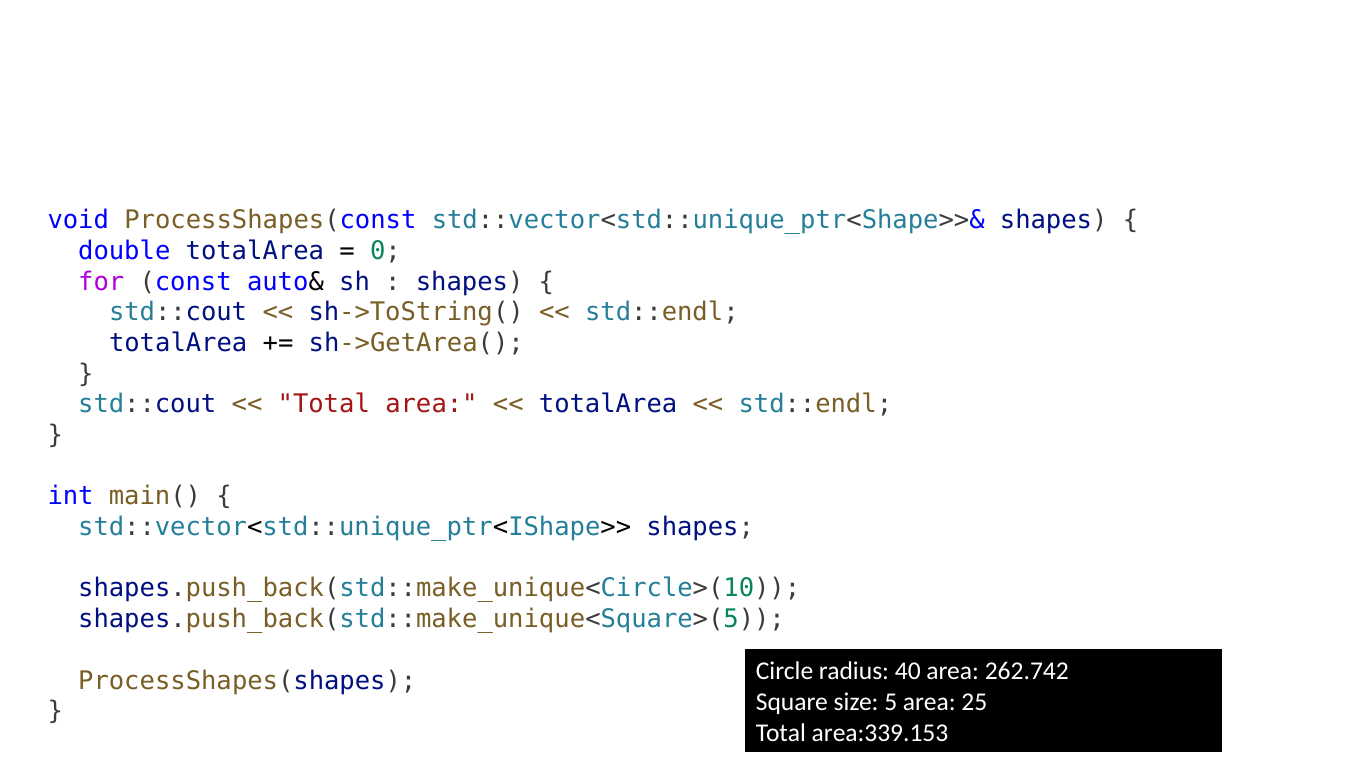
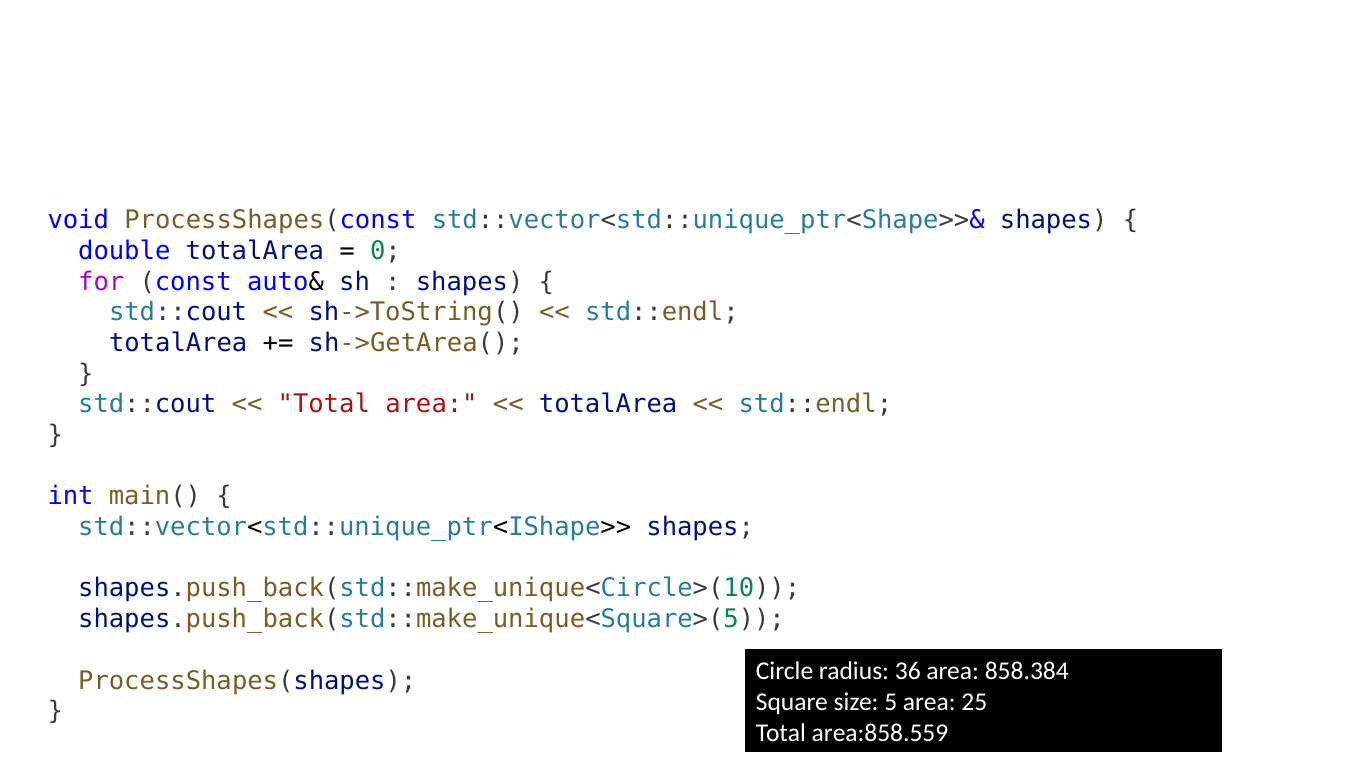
40: 40 -> 36
262.742: 262.742 -> 858.384
area:339.153: area:339.153 -> area:858.559
